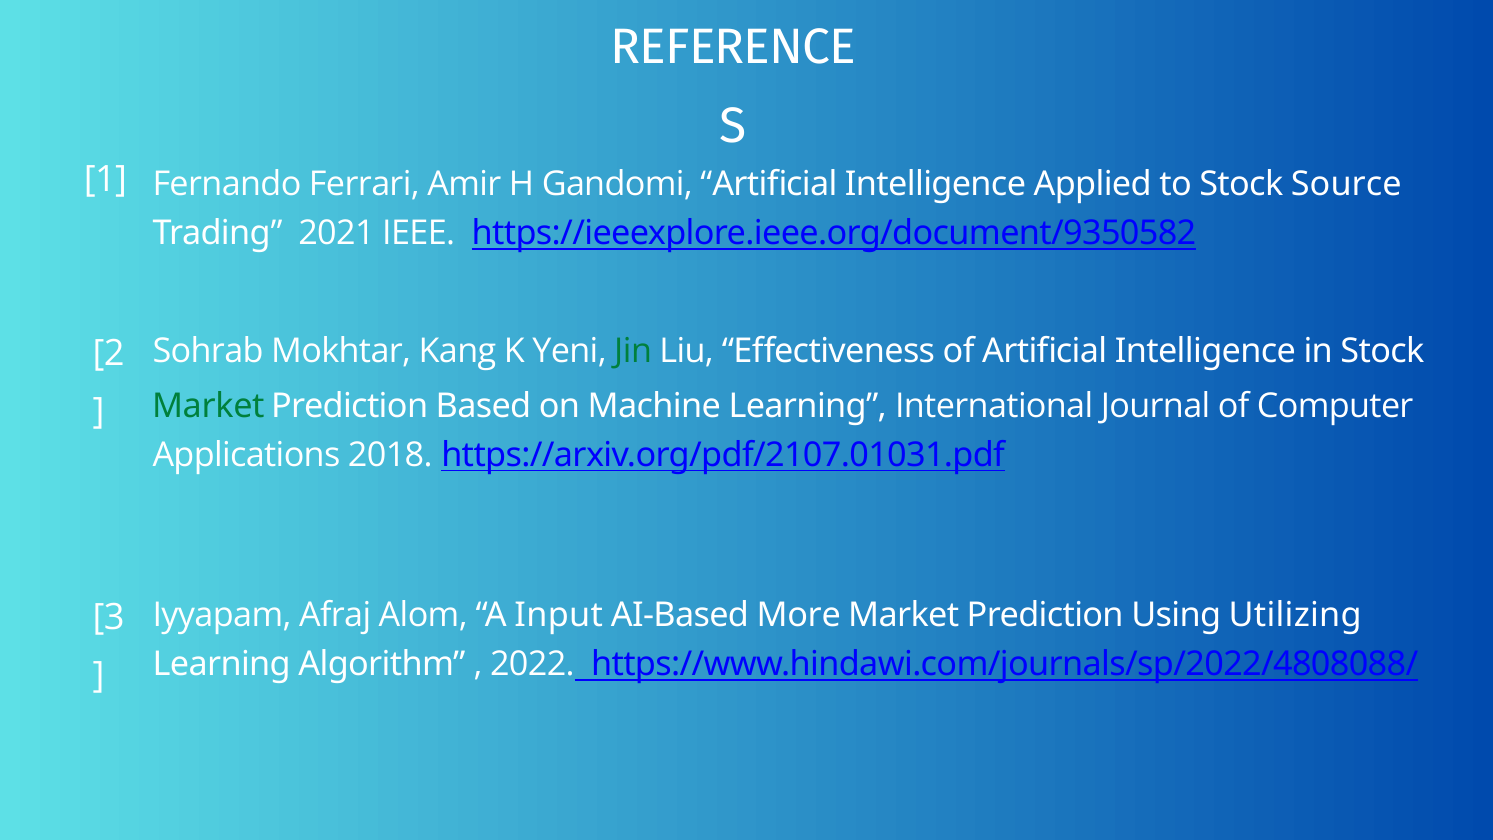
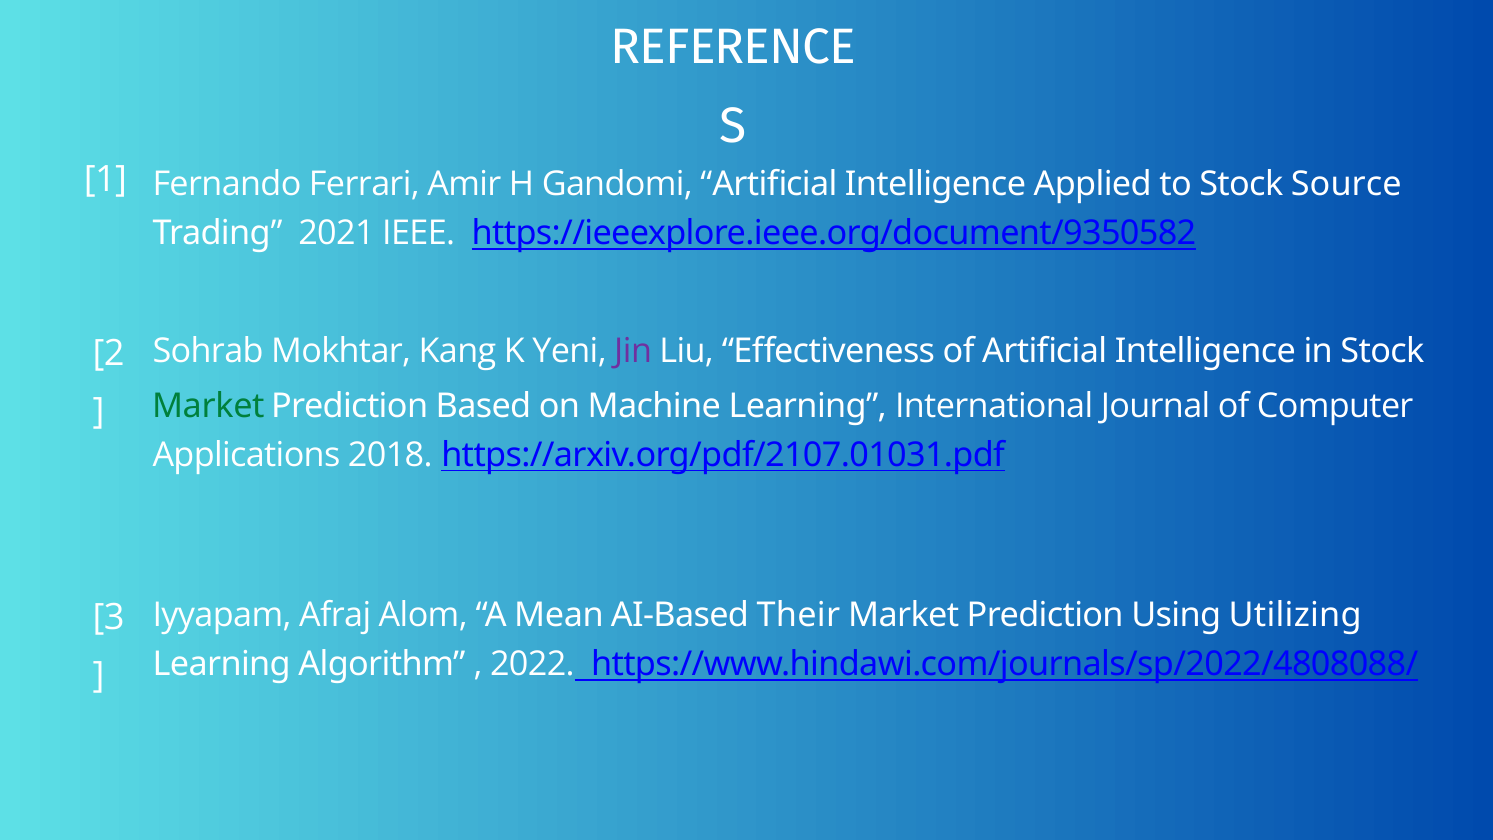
Jin colour: green -> purple
Input: Input -> Mean
More: More -> Their
